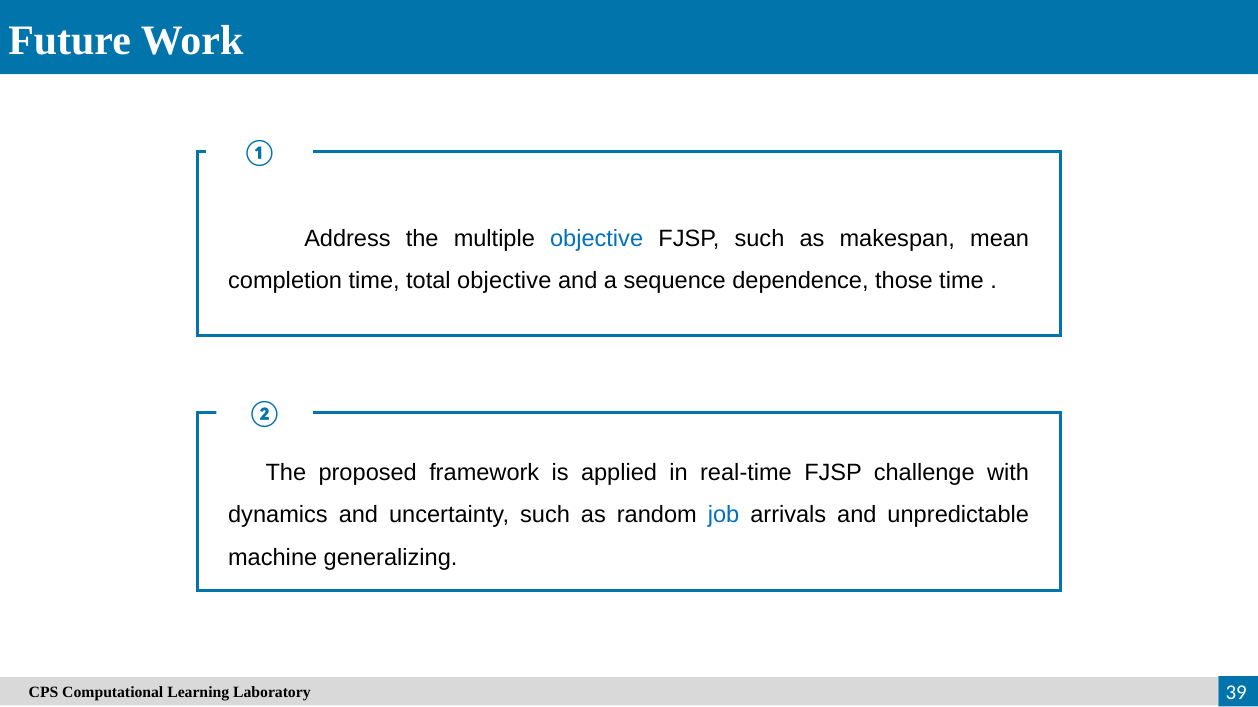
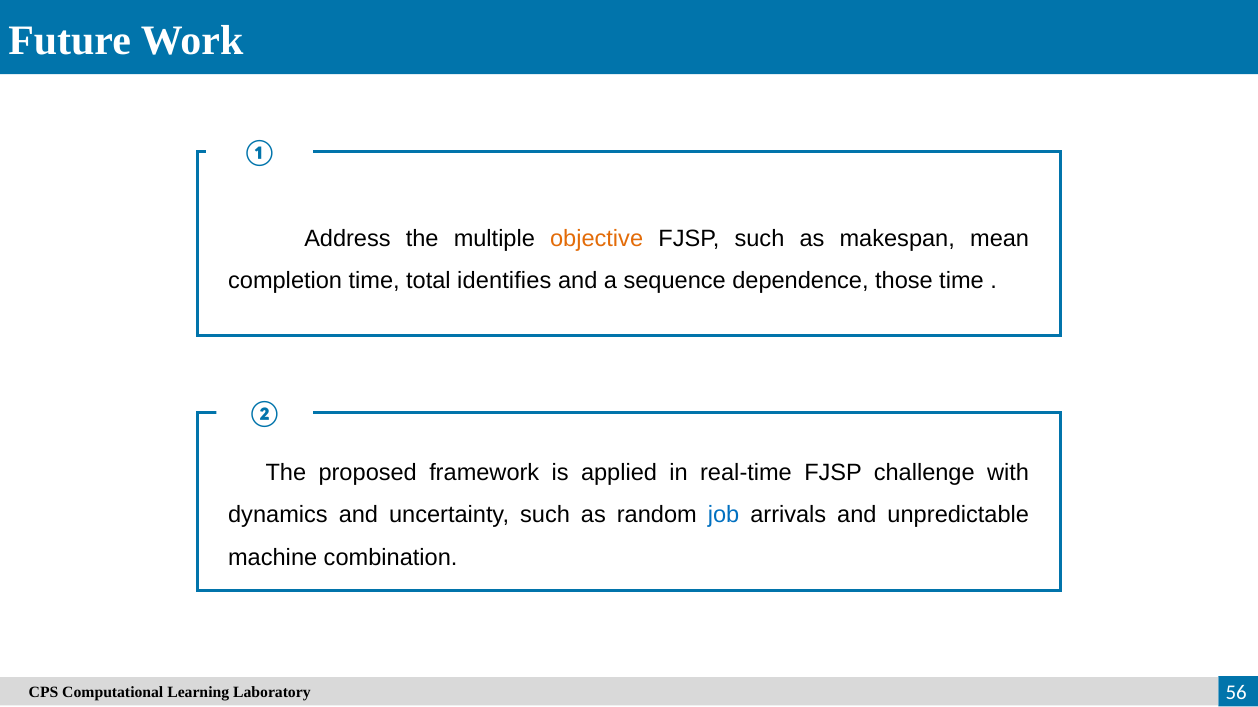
objective at (597, 239) colour: blue -> orange
total objective: objective -> identifies
generalizing: generalizing -> combination
39: 39 -> 56
